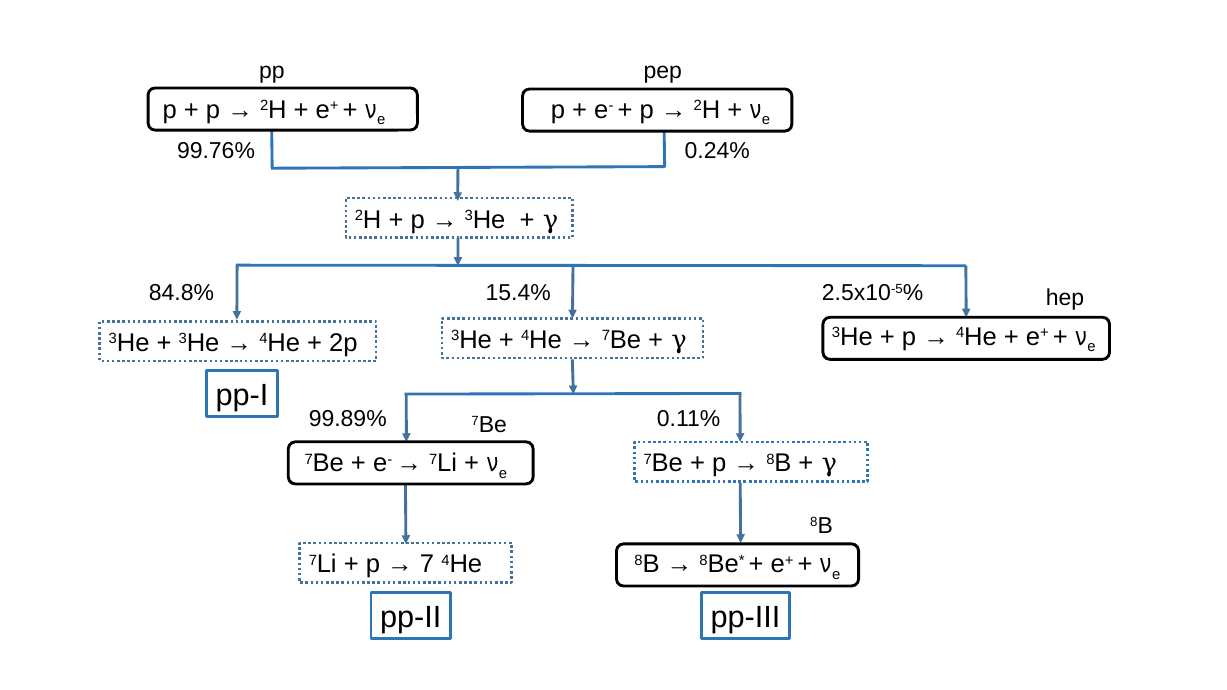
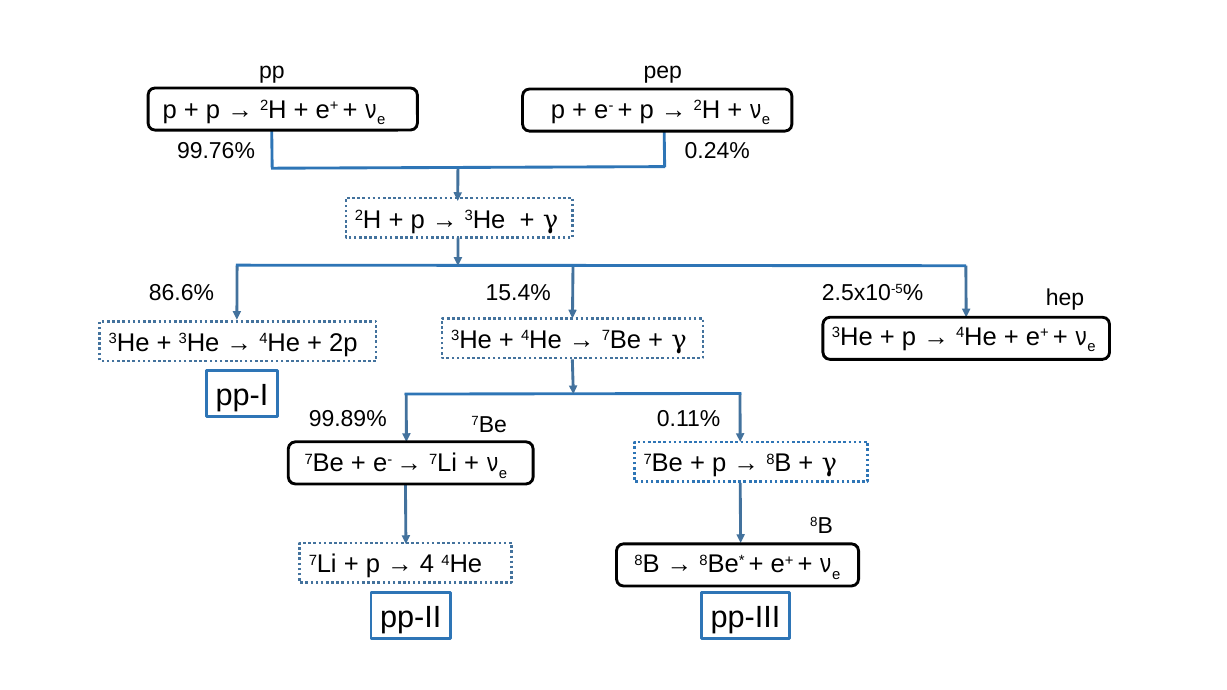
84.8%: 84.8% -> 86.6%
7: 7 -> 4
